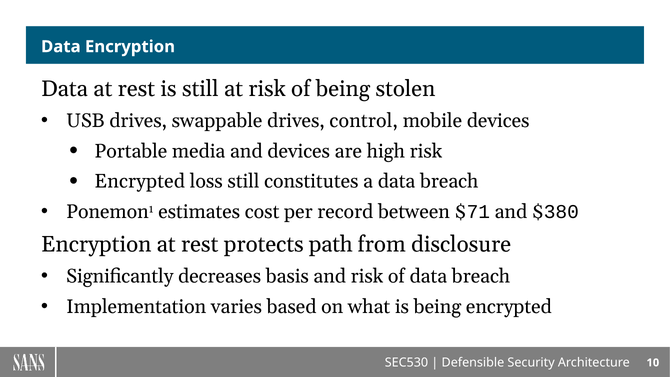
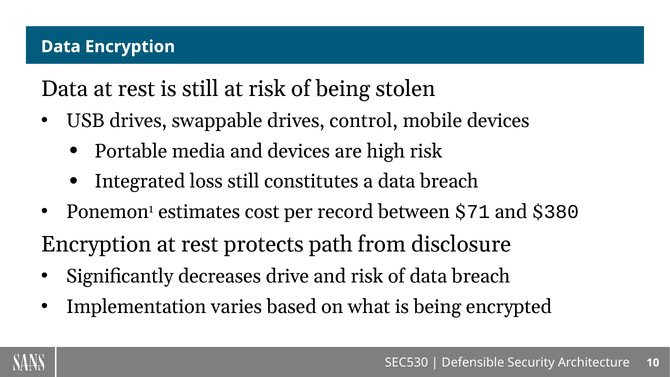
Encrypted at (140, 181): Encrypted -> Integrated
basis: basis -> drive
